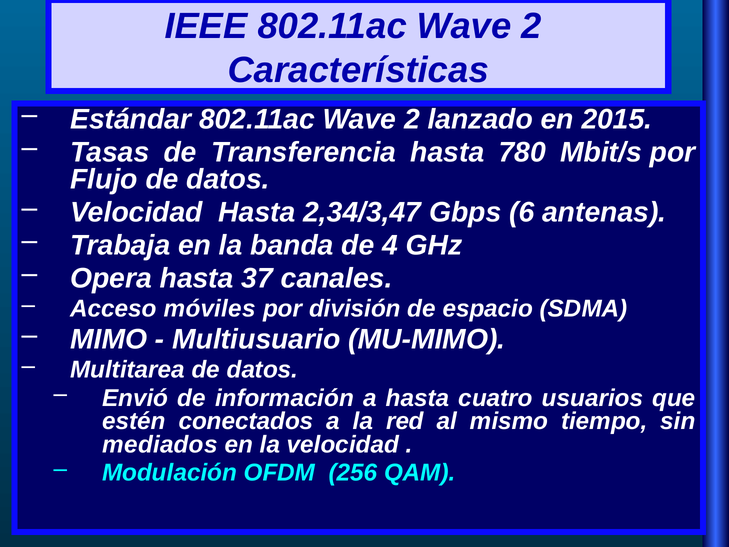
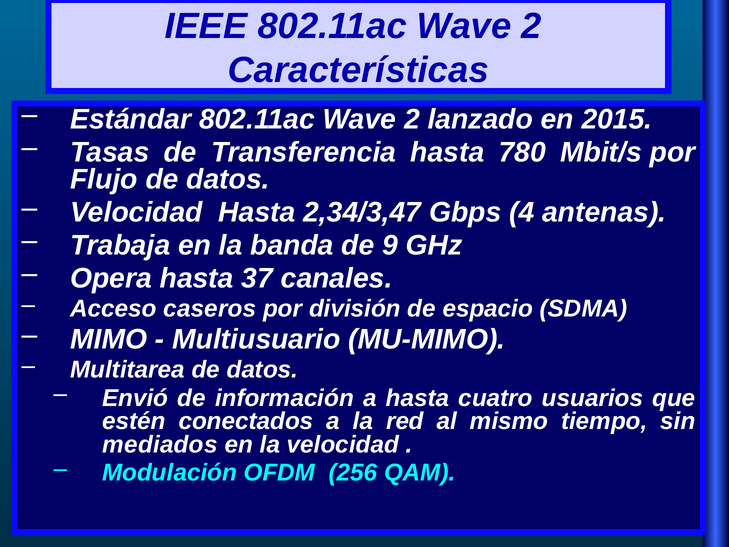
6: 6 -> 4
4: 4 -> 9
móviles: móviles -> caseros
